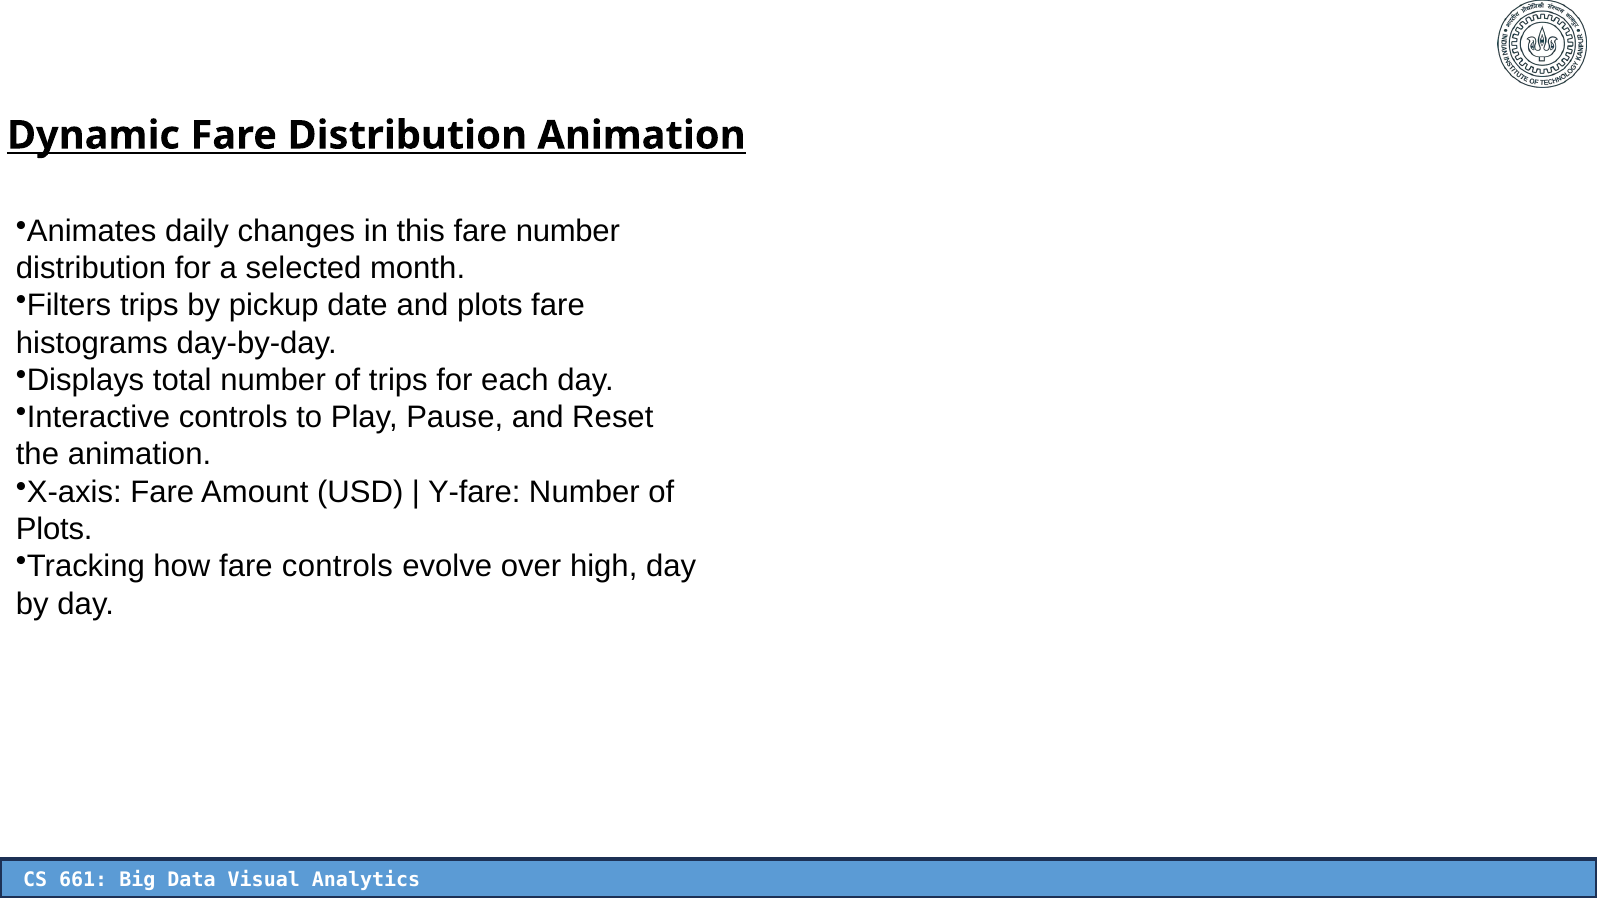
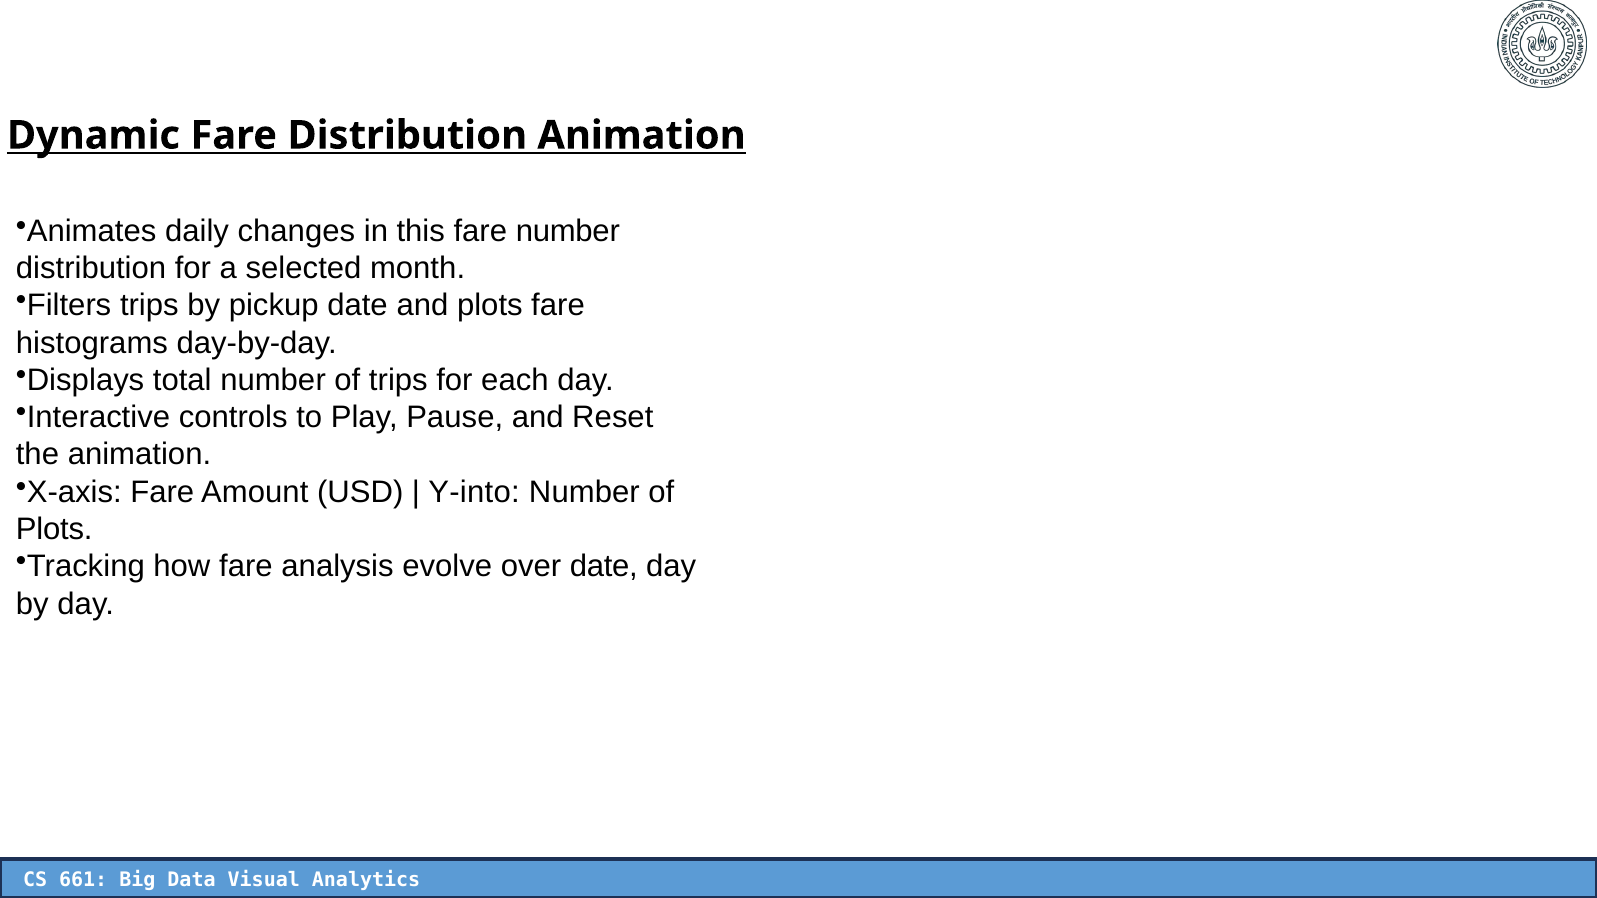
Y-fare: Y-fare -> Y-into
fare controls: controls -> analysis
over high: high -> date
